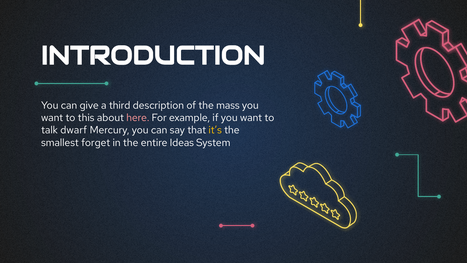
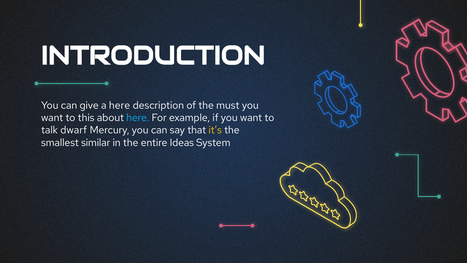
a third: third -> here
mass: mass -> must
here at (138, 118) colour: pink -> light blue
forget: forget -> similar
